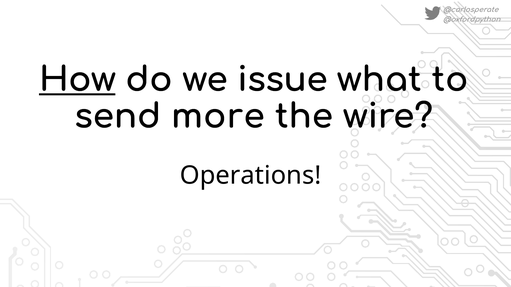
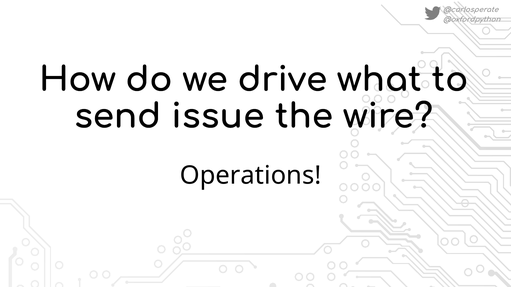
How underline: present -> none
issue: issue -> drive
more: more -> issue
